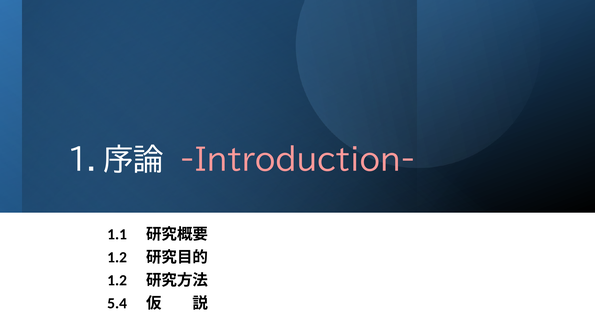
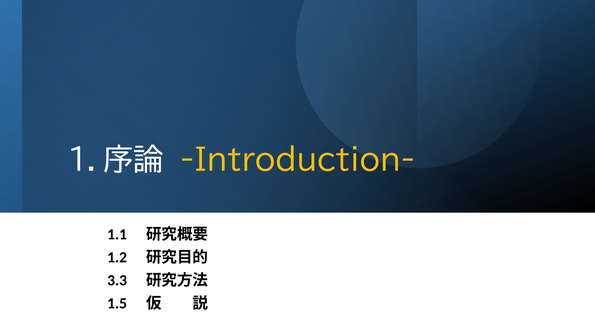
Introduction- colour: pink -> yellow
1.2 at (117, 280): 1.2 -> 3.3
5.4: 5.4 -> 1.5
